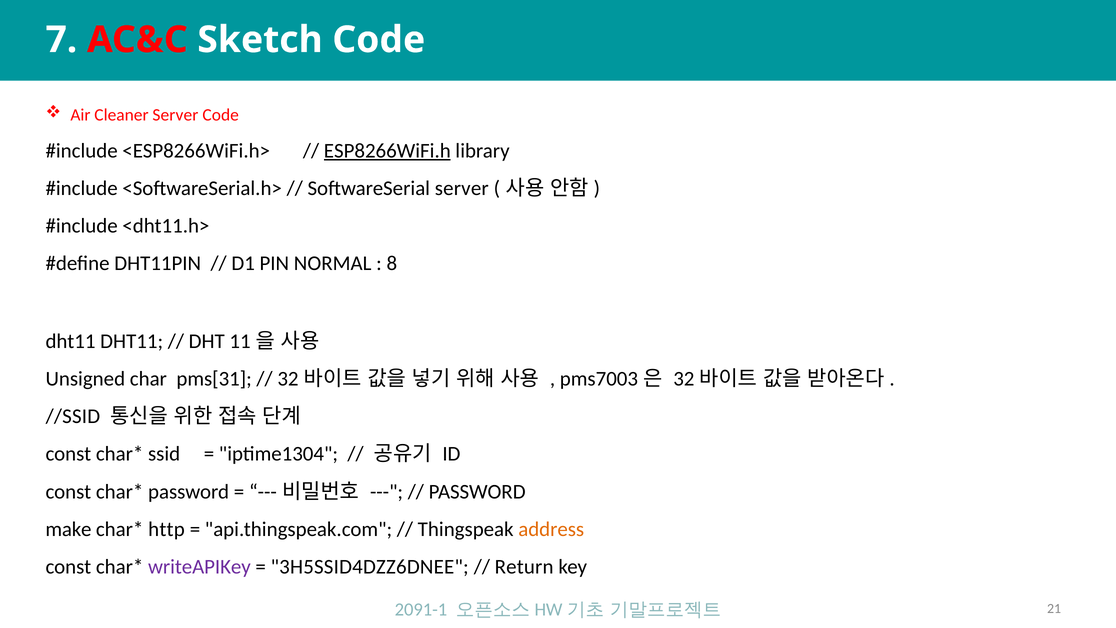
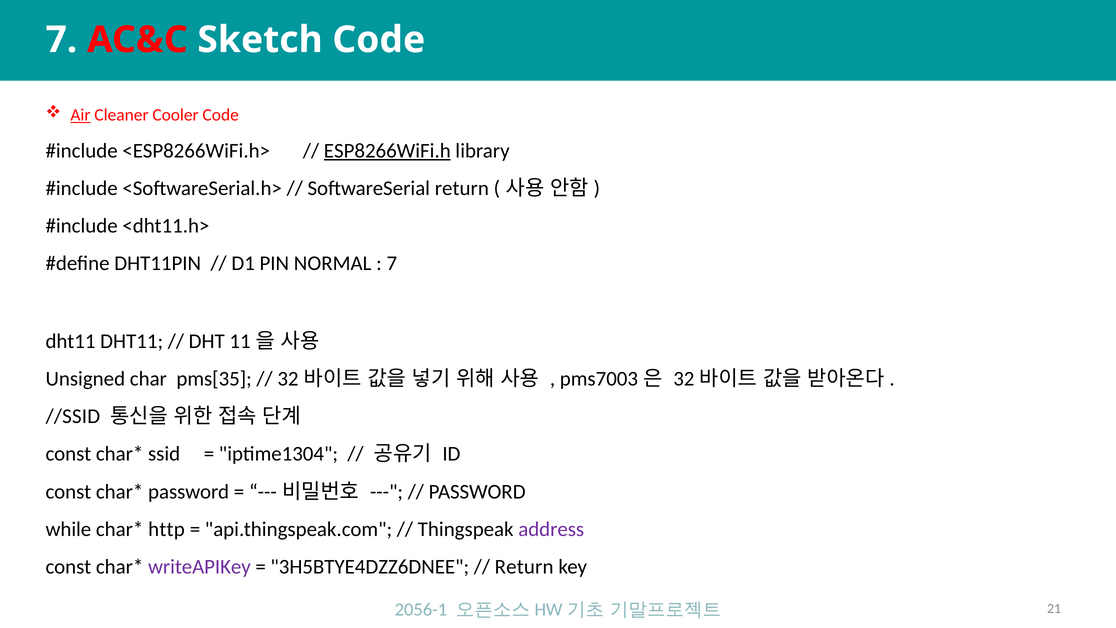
Air underline: none -> present
Cleaner Server: Server -> Cooler
SoftwareSerial server: server -> return
8 at (392, 263): 8 -> 7
pms[31: pms[31 -> pms[35
make: make -> while
address colour: orange -> purple
3H5SSID4DZZ6DNEE: 3H5SSID4DZZ6DNEE -> 3H5BTYE4DZZ6DNEE
2091-1: 2091-1 -> 2056-1
